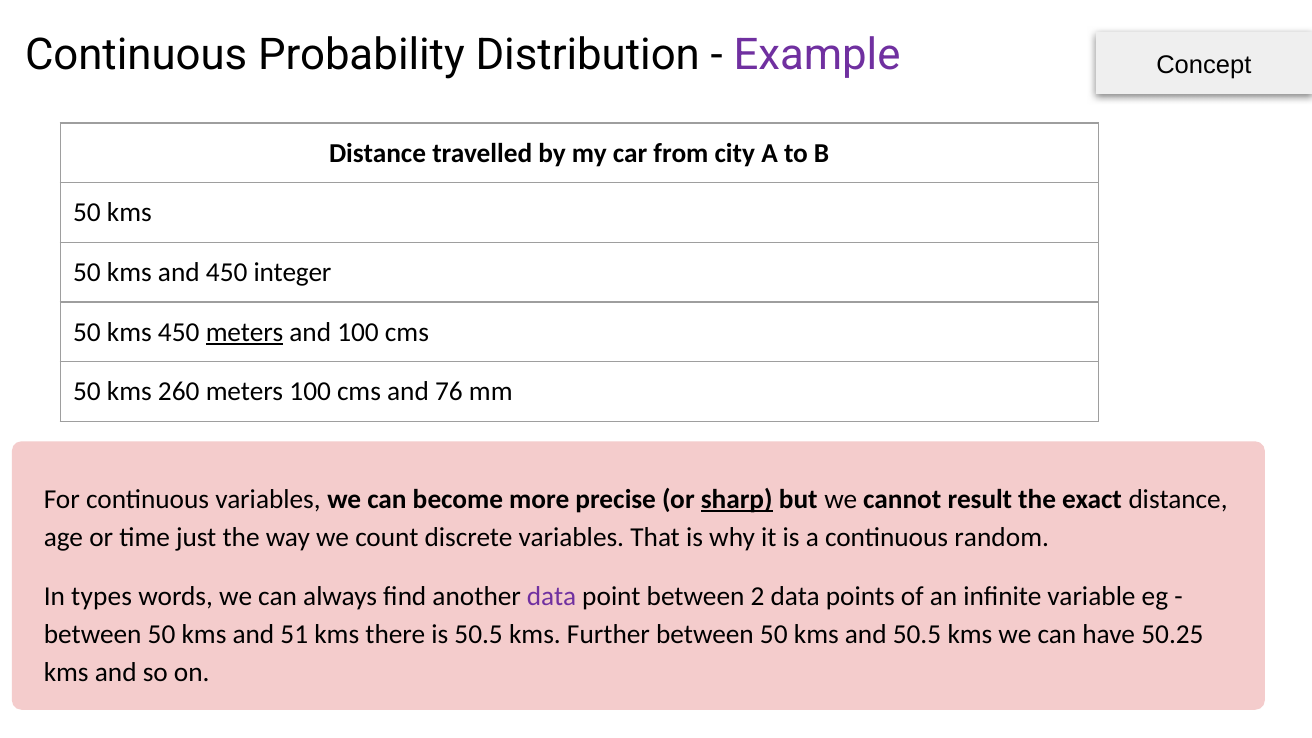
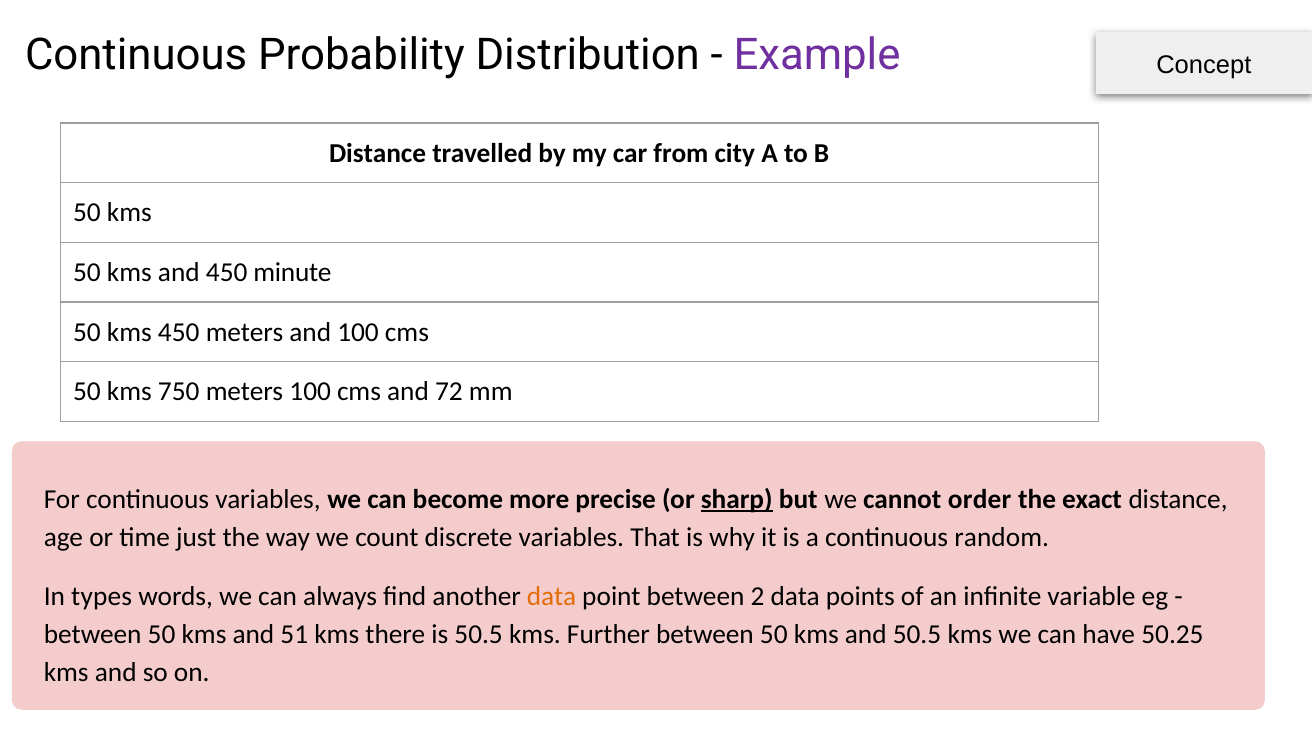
integer: integer -> minute
meters at (245, 332) underline: present -> none
260: 260 -> 750
76: 76 -> 72
result: result -> order
data at (552, 597) colour: purple -> orange
